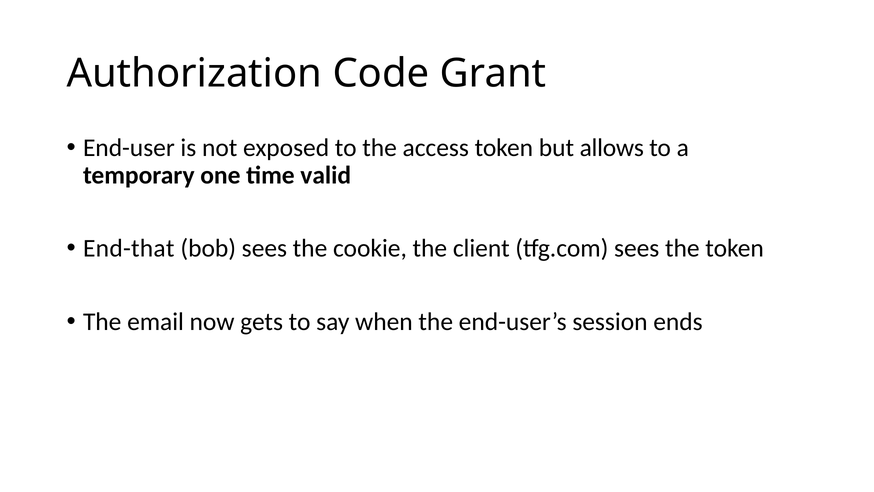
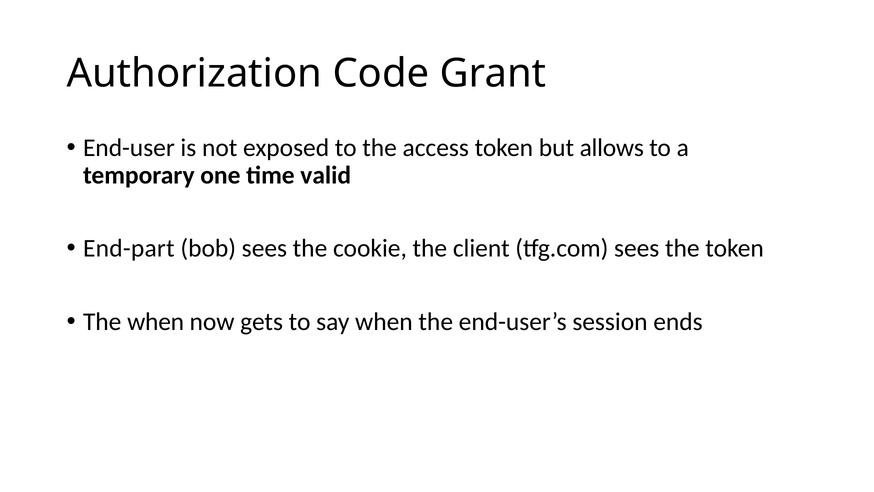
End-that: End-that -> End-part
The email: email -> when
